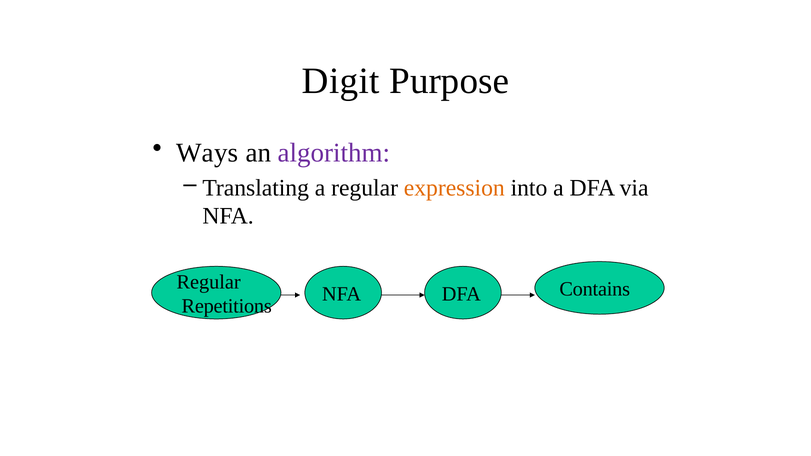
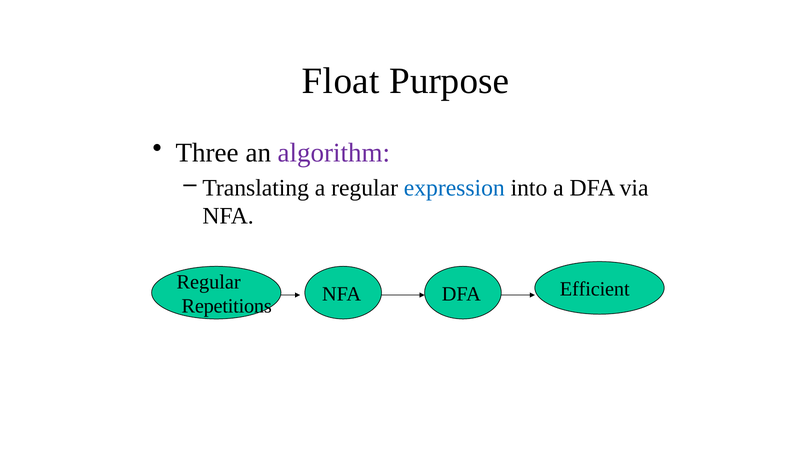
Digit: Digit -> Float
Ways: Ways -> Three
expression colour: orange -> blue
Contains: Contains -> Efficient
